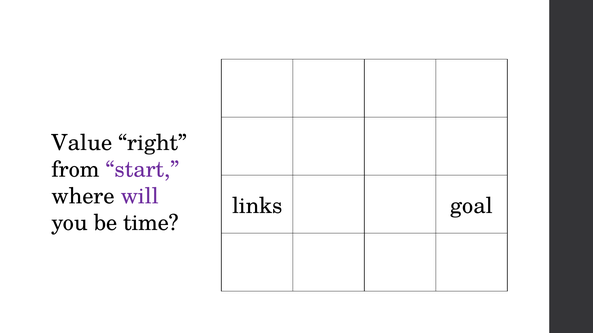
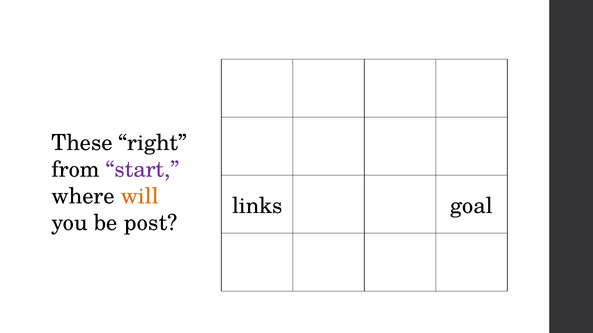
Value: Value -> These
will colour: purple -> orange
time: time -> post
